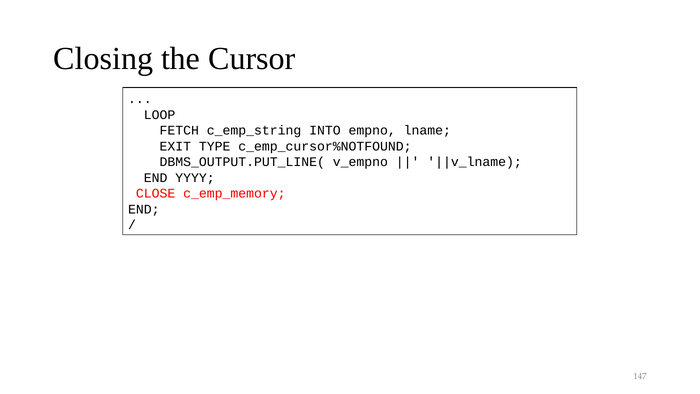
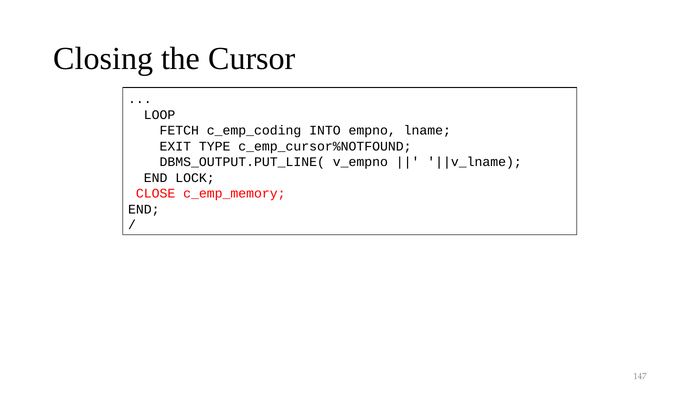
c_emp_string: c_emp_string -> c_emp_coding
YYYY: YYYY -> LOCK
